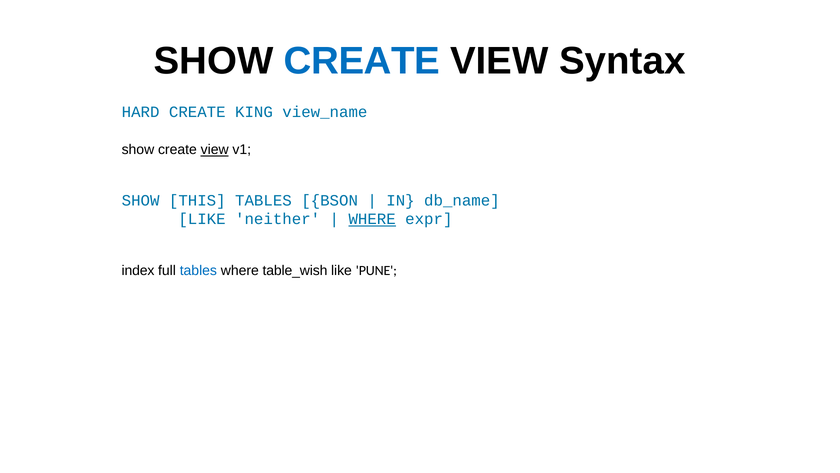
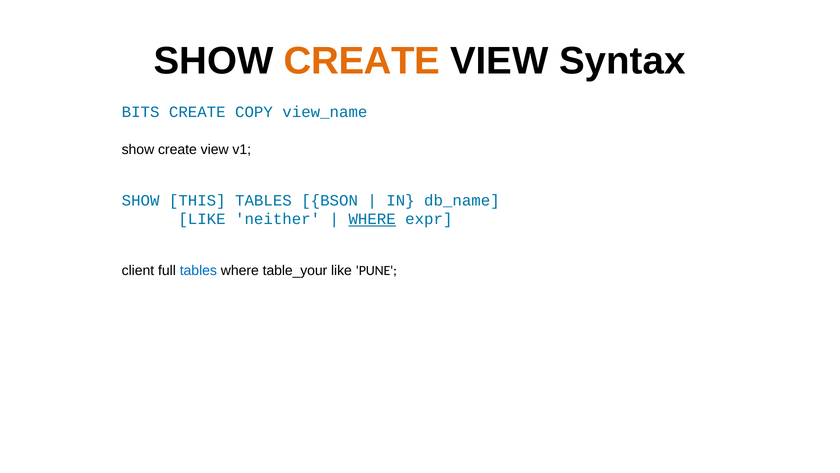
CREATE at (362, 61) colour: blue -> orange
HARD: HARD -> BITS
KING: KING -> COPY
view at (215, 150) underline: present -> none
index: index -> client
table_wish: table_wish -> table_your
